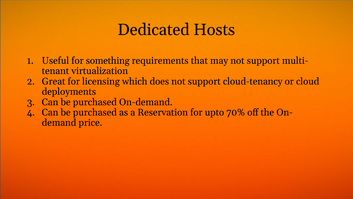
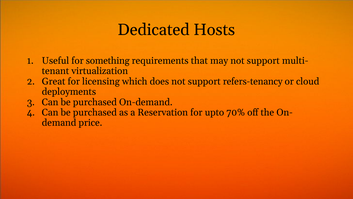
cloud-tenancy: cloud-tenancy -> refers-tenancy
